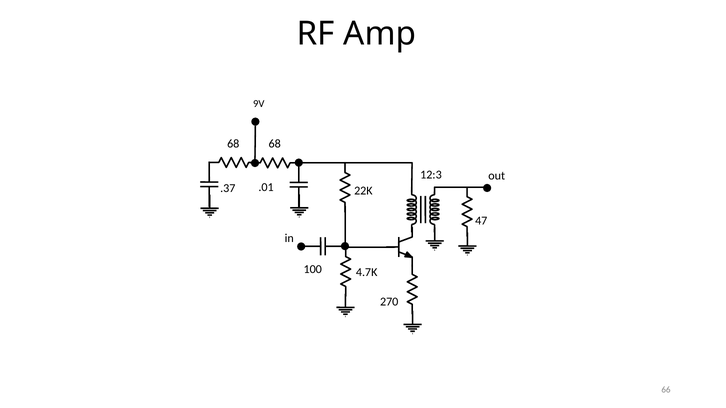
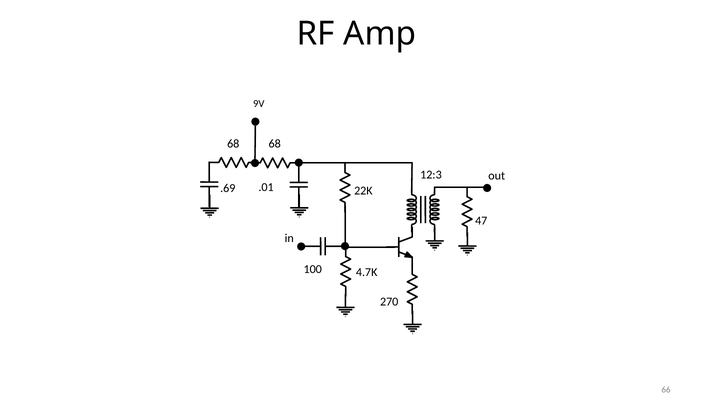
.37: .37 -> .69
